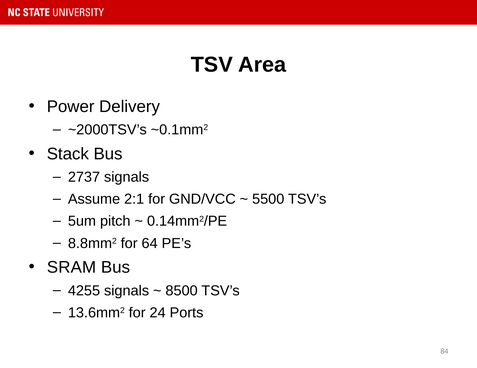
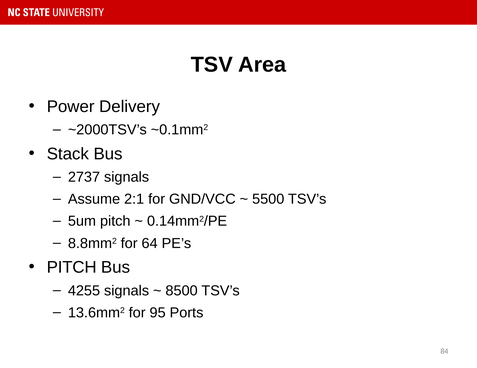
SRAM at (71, 268): SRAM -> PITCH
24: 24 -> 95
